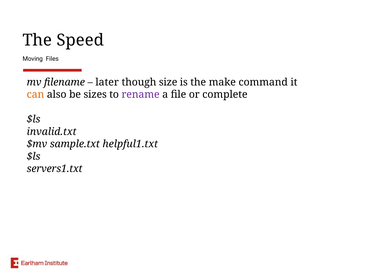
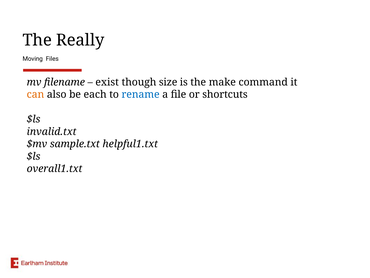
Speed: Speed -> Really
later: later -> exist
sizes: sizes -> each
rename colour: purple -> blue
complete: complete -> shortcuts
servers1.txt: servers1.txt -> overall1.txt
